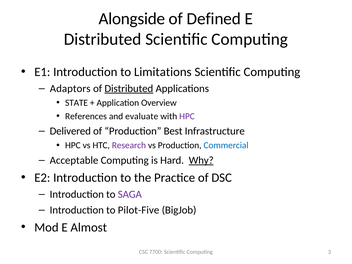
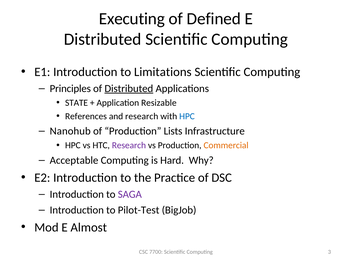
Alongside: Alongside -> Executing
Adaptors: Adaptors -> Principles
Overview: Overview -> Resizable
and evaluate: evaluate -> research
HPC at (187, 116) colour: purple -> blue
Delivered: Delivered -> Nanohub
Best: Best -> Lists
Commercial colour: blue -> orange
Why underline: present -> none
Pilot-Five: Pilot-Five -> Pilot-Test
